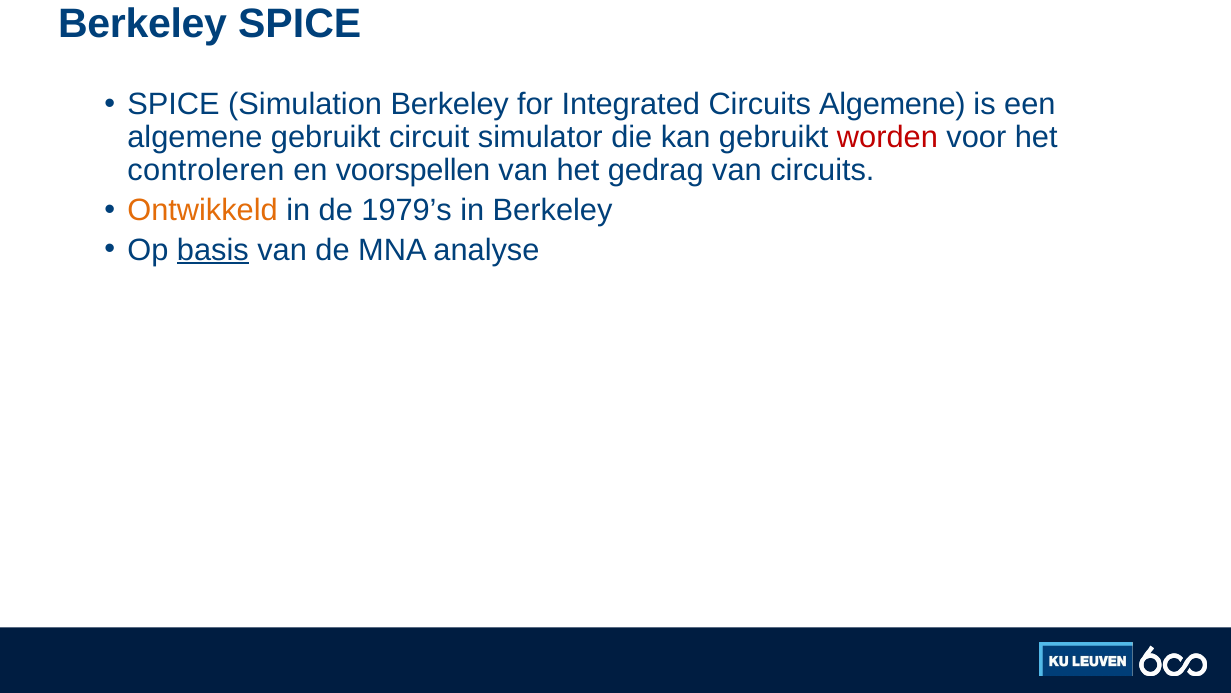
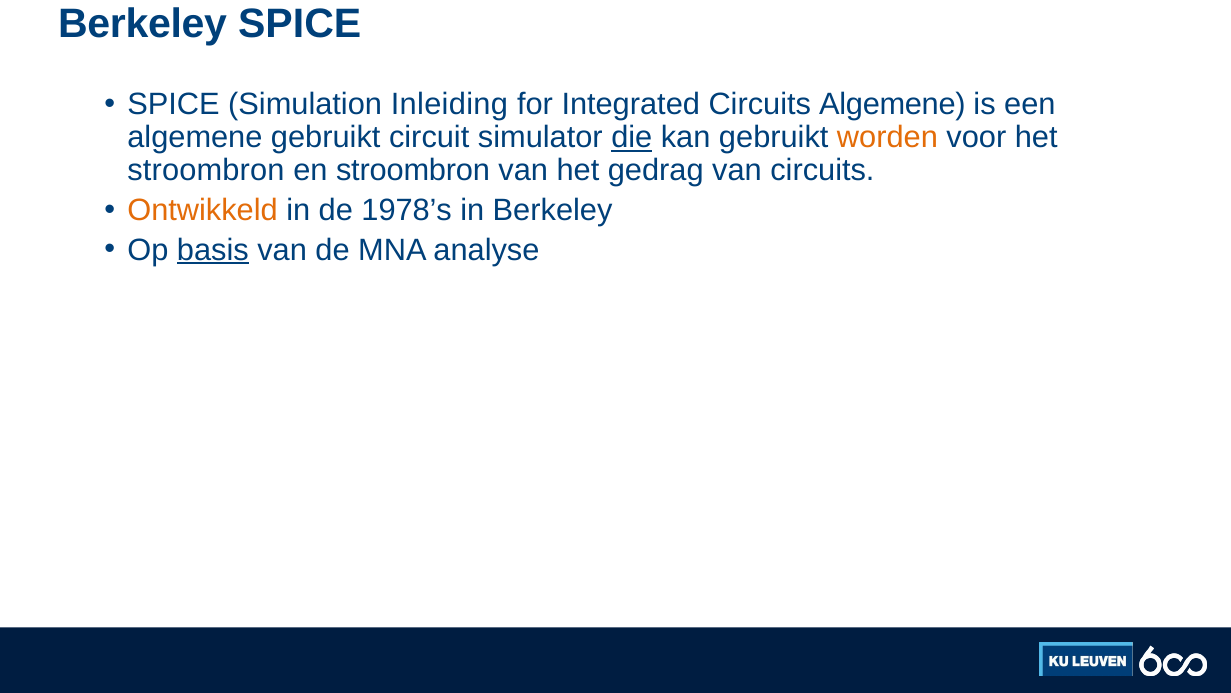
Simulation Berkeley: Berkeley -> Inleiding
die underline: none -> present
worden colour: red -> orange
controleren at (206, 171): controleren -> stroombron
en voorspellen: voorspellen -> stroombron
1979’s: 1979’s -> 1978’s
